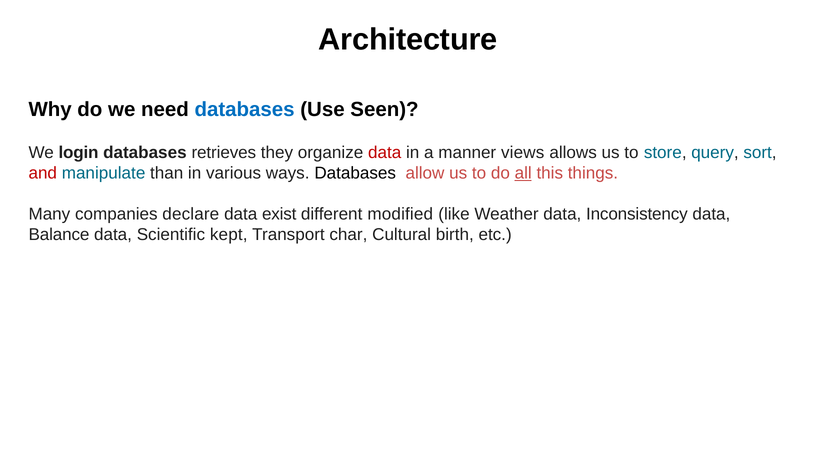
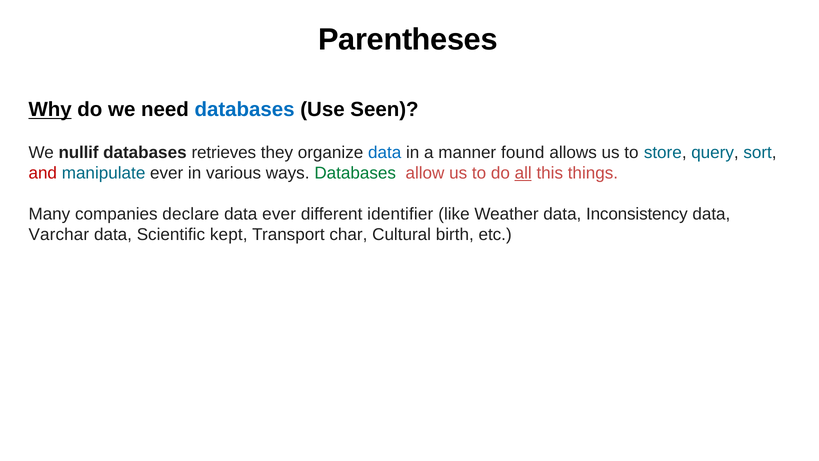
Architecture: Architecture -> Parentheses
Why underline: none -> present
login: login -> nullif
data at (385, 152) colour: red -> blue
views: views -> found
manipulate than: than -> ever
Databases at (355, 173) colour: black -> green
data exist: exist -> ever
modified: modified -> identifier
Balance: Balance -> Varchar
